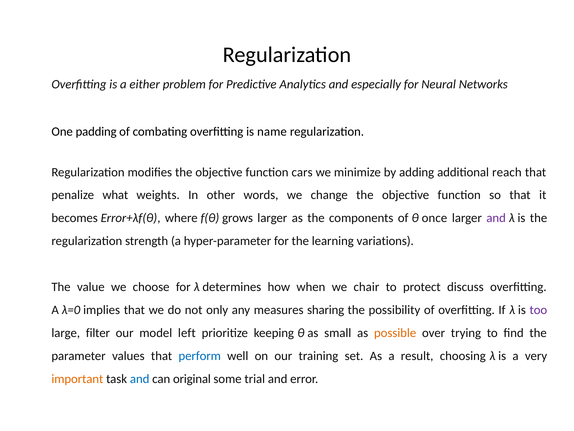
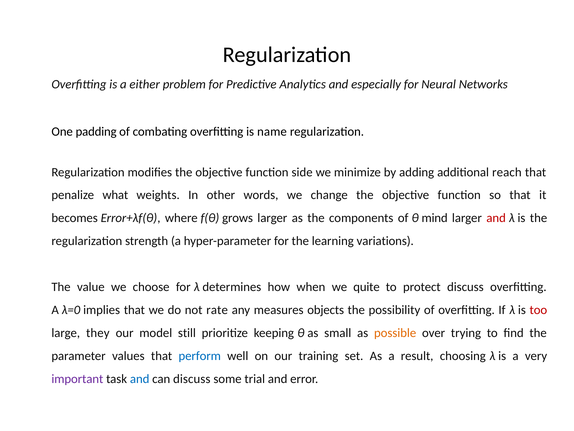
cars: cars -> side
once: once -> mind
and at (496, 218) colour: purple -> red
chair: chair -> quite
only: only -> rate
sharing: sharing -> objects
too colour: purple -> red
filter: filter -> they
left: left -> still
important colour: orange -> purple
can original: original -> discuss
